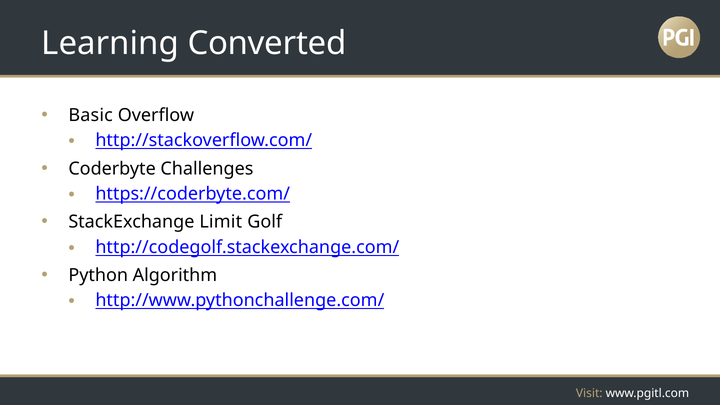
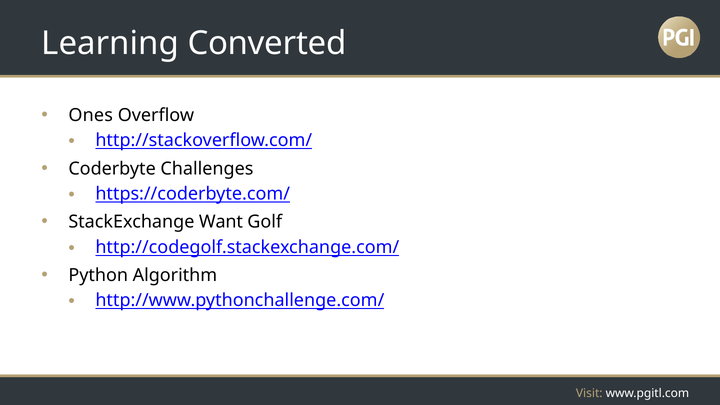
Basic: Basic -> Ones
Limit: Limit -> Want
